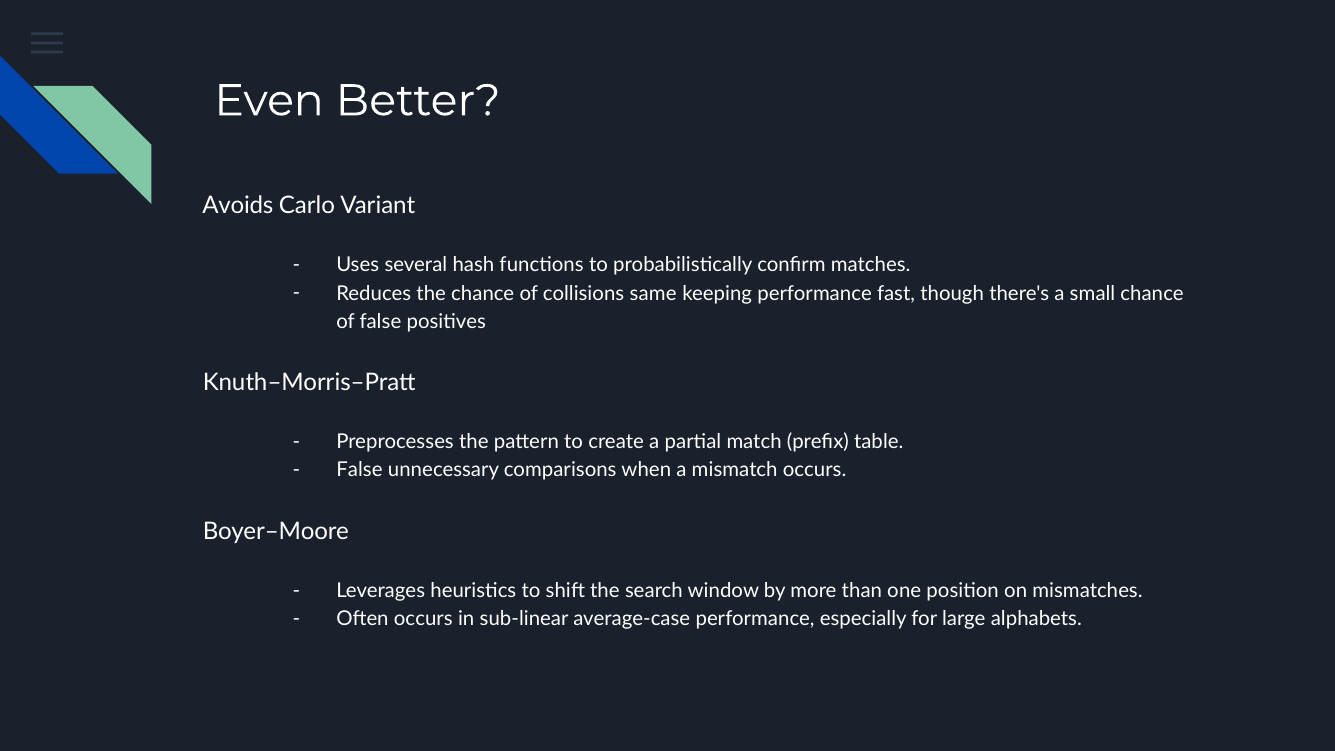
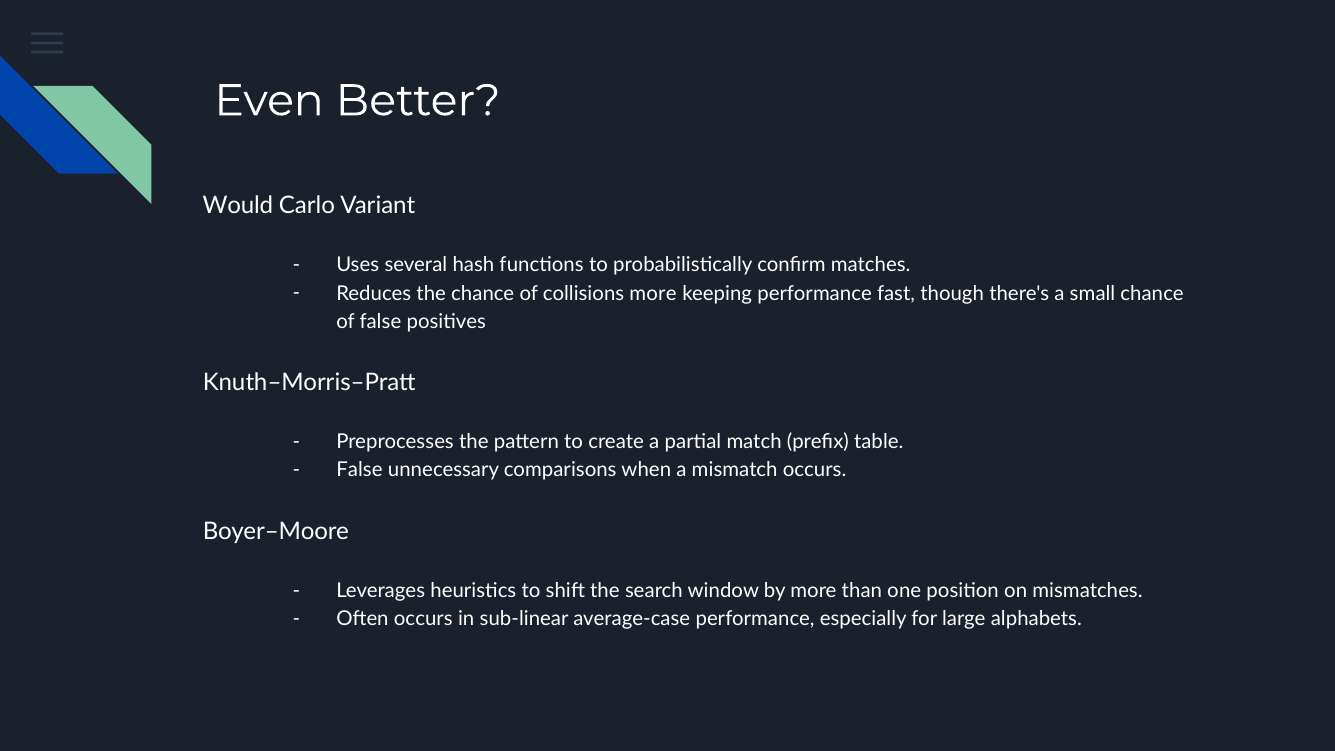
Avoids: Avoids -> Would
collisions same: same -> more
